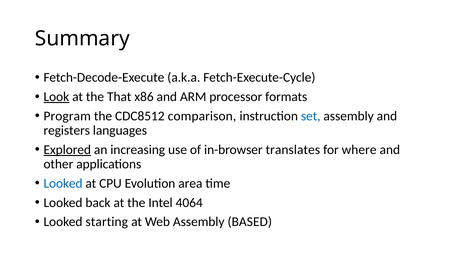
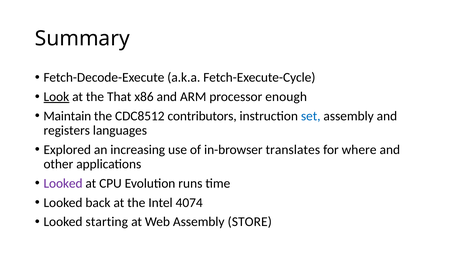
formats: formats -> enough
Program: Program -> Maintain
comparison: comparison -> contributors
Explored underline: present -> none
Looked at (63, 183) colour: blue -> purple
area: area -> runs
4064: 4064 -> 4074
BASED: BASED -> STORE
